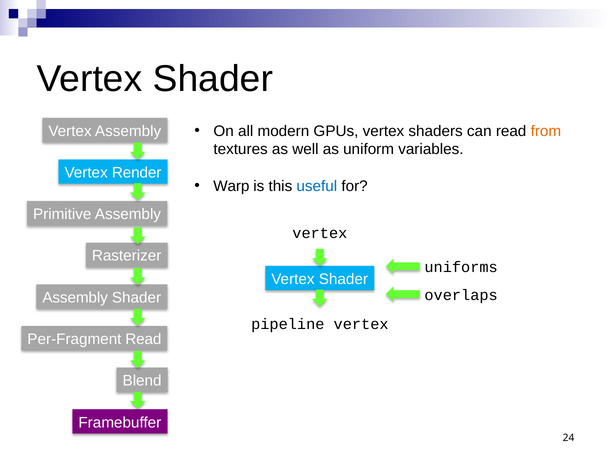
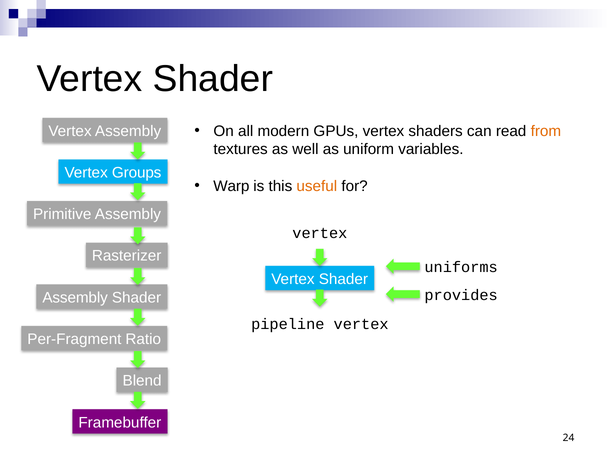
Render: Render -> Groups
useful colour: blue -> orange
overlaps: overlaps -> provides
Per-Fragment Read: Read -> Ratio
